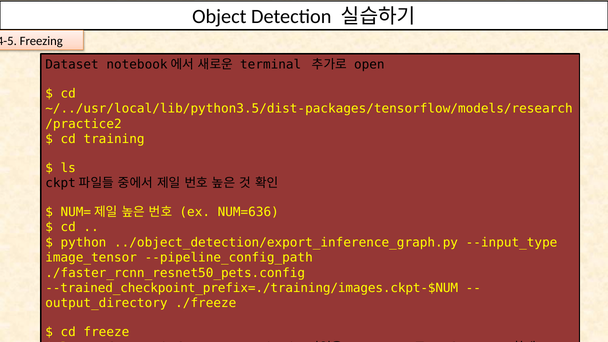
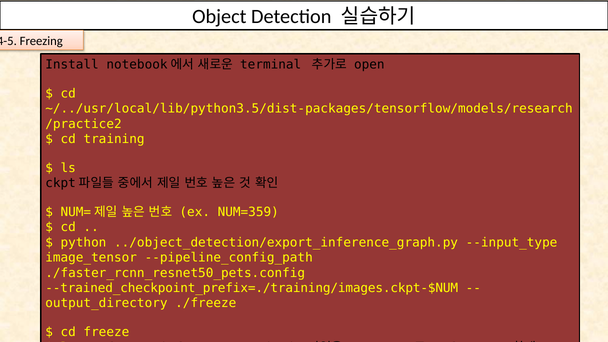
Dataset: Dataset -> Install
NUM=636: NUM=636 -> NUM=359
